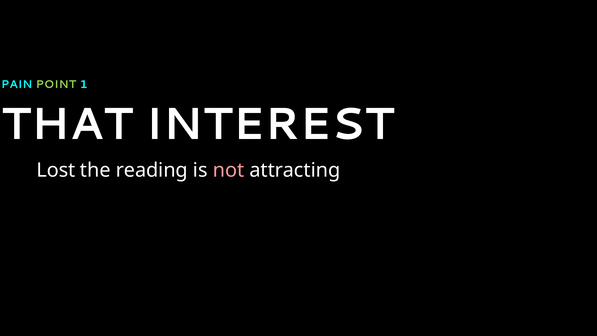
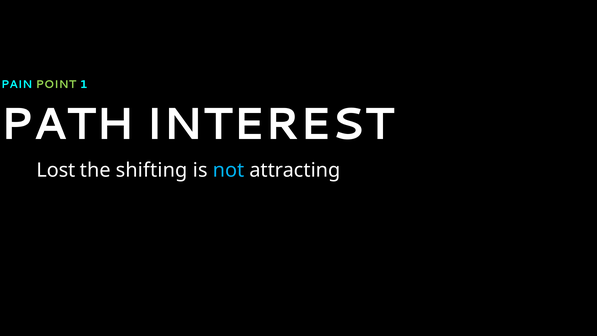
THAT: THAT -> PATH
reading: reading -> shifting
not colour: pink -> light blue
